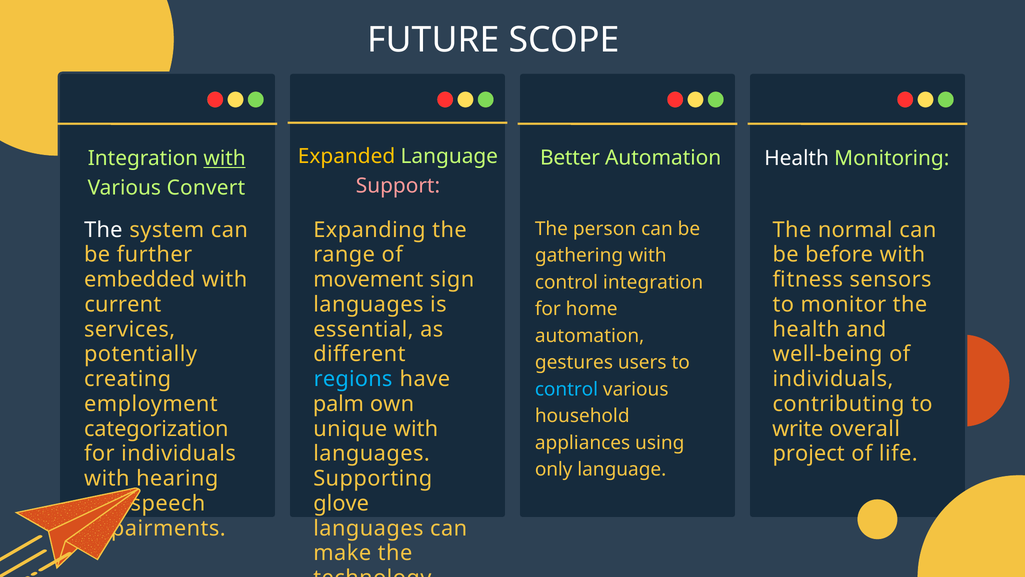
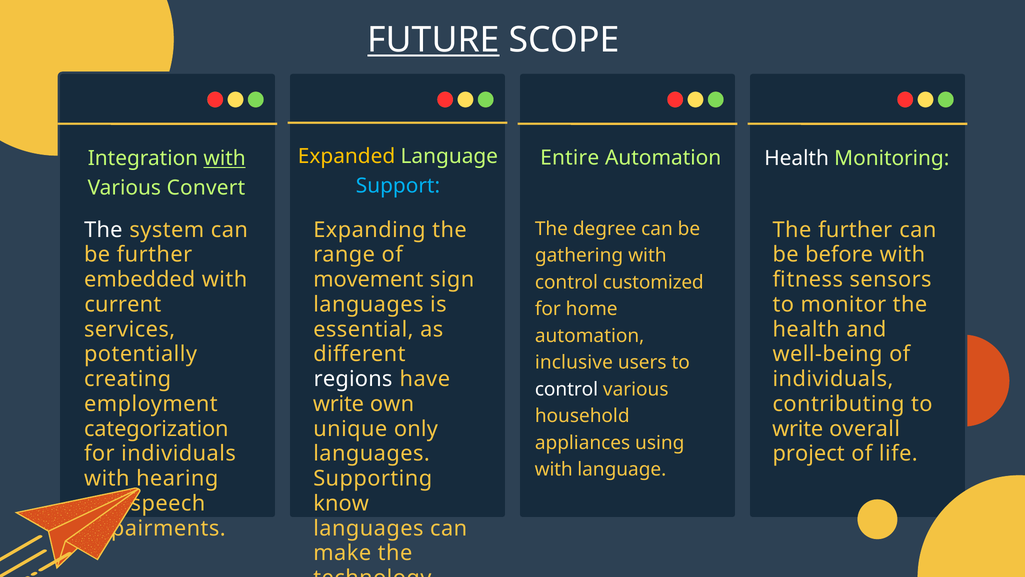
FUTURE underline: none -> present
Better: Better -> Entire
Support colour: pink -> light blue
person: person -> degree
The normal: normal -> further
control integration: integration -> customized
gestures at (574, 362): gestures -> inclusive
regions colour: light blue -> white
control at (567, 389) colour: light blue -> white
palm at (338, 404): palm -> write
unique with: with -> only
only at (554, 469): only -> with
glove: glove -> know
